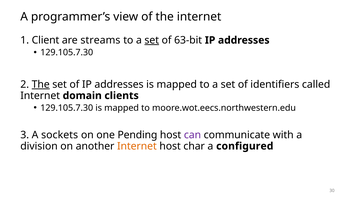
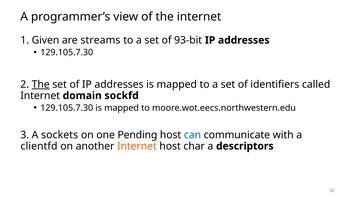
Client: Client -> Given
set at (152, 40) underline: present -> none
63-bit: 63-bit -> 93-bit
clients: clients -> sockfd
can colour: purple -> blue
division: division -> clientfd
configured: configured -> descriptors
